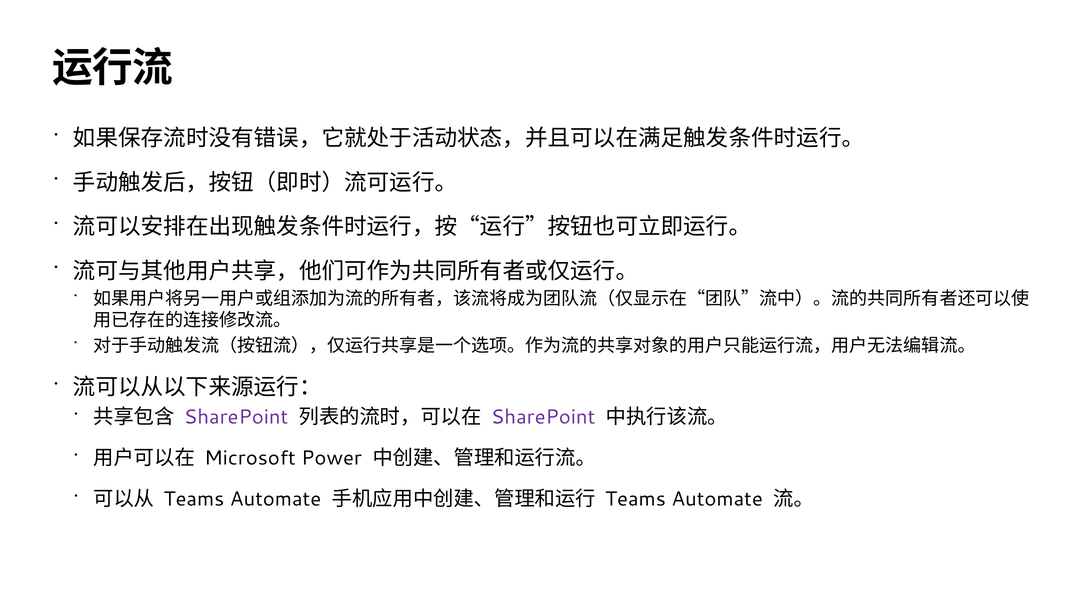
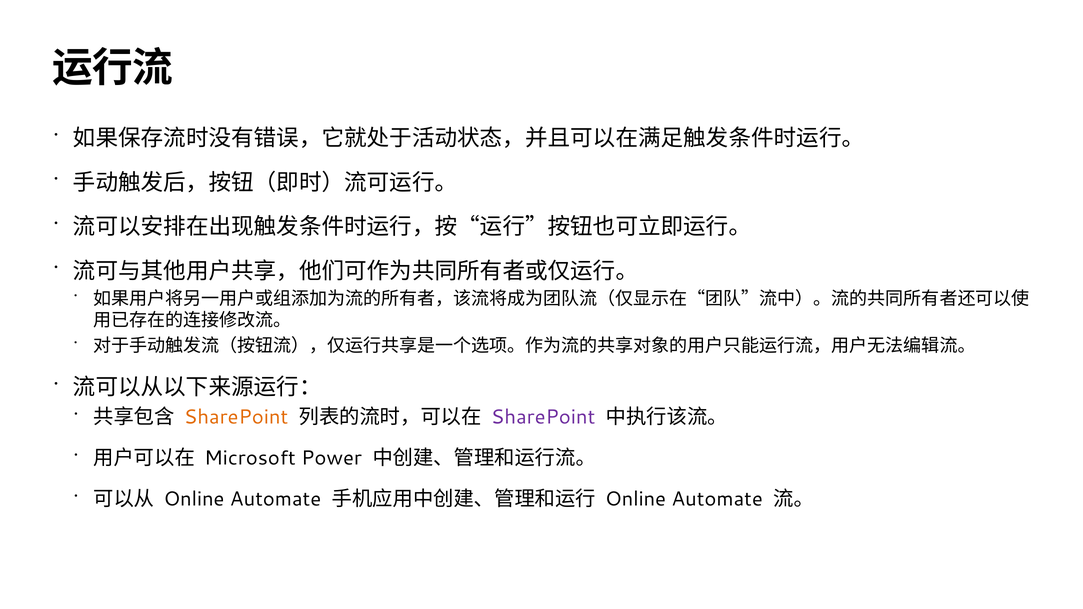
SharePoint at (236, 417) colour: purple -> orange
Teams at (194, 499): Teams -> Online
Teams at (635, 499): Teams -> Online
